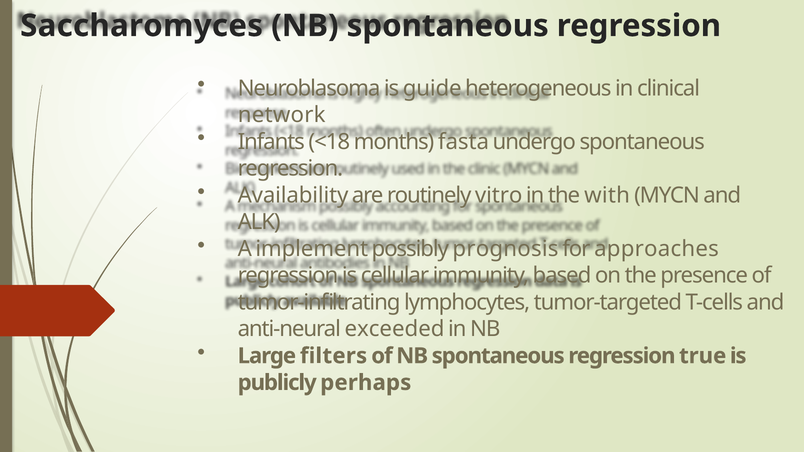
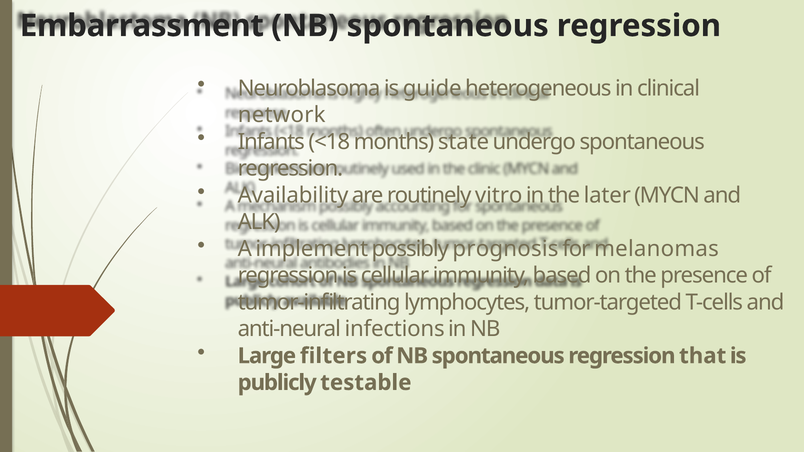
Saccharomyces: Saccharomyces -> Embarrassment
fasta: fasta -> state
with: with -> later
approaches: approaches -> melanomas
exceeded: exceeded -> infections
true: true -> that
perhaps: perhaps -> testable
